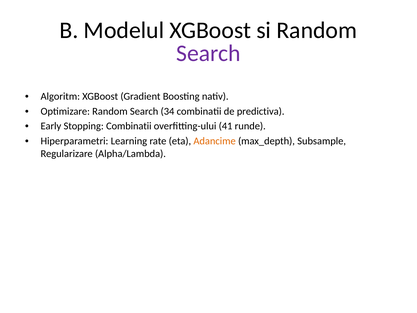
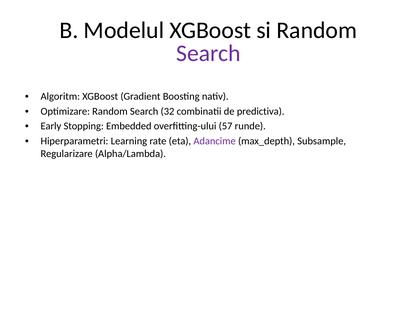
34: 34 -> 32
Stopping Combinatii: Combinatii -> Embedded
41: 41 -> 57
Adancime colour: orange -> purple
